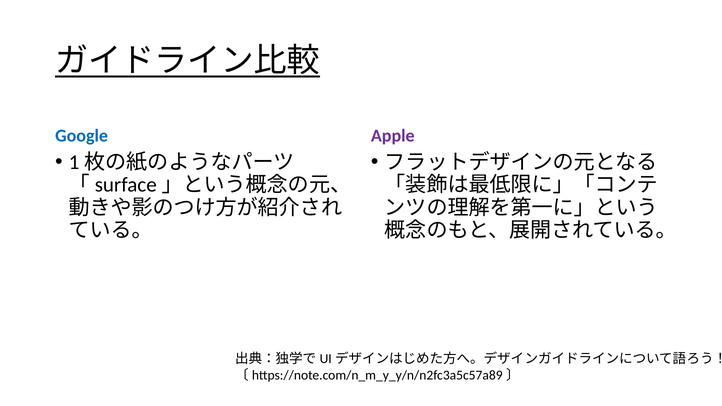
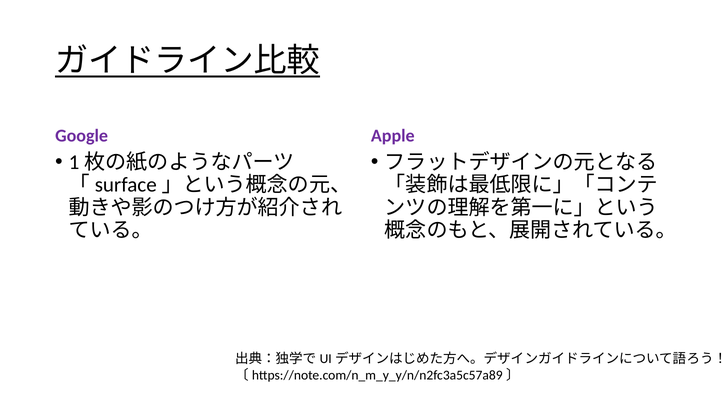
Google colour: blue -> purple
